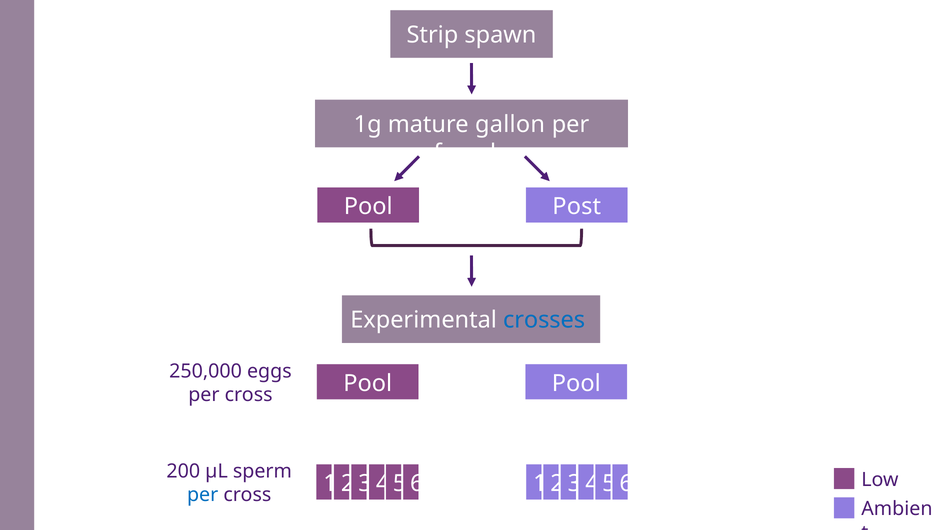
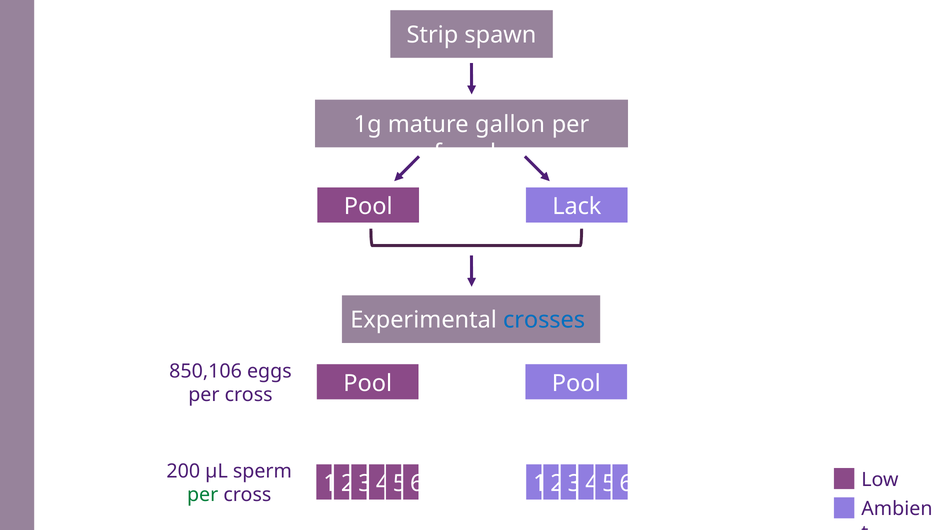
Post: Post -> Lack
250,000: 250,000 -> 850,106
per at (203, 495) colour: blue -> green
